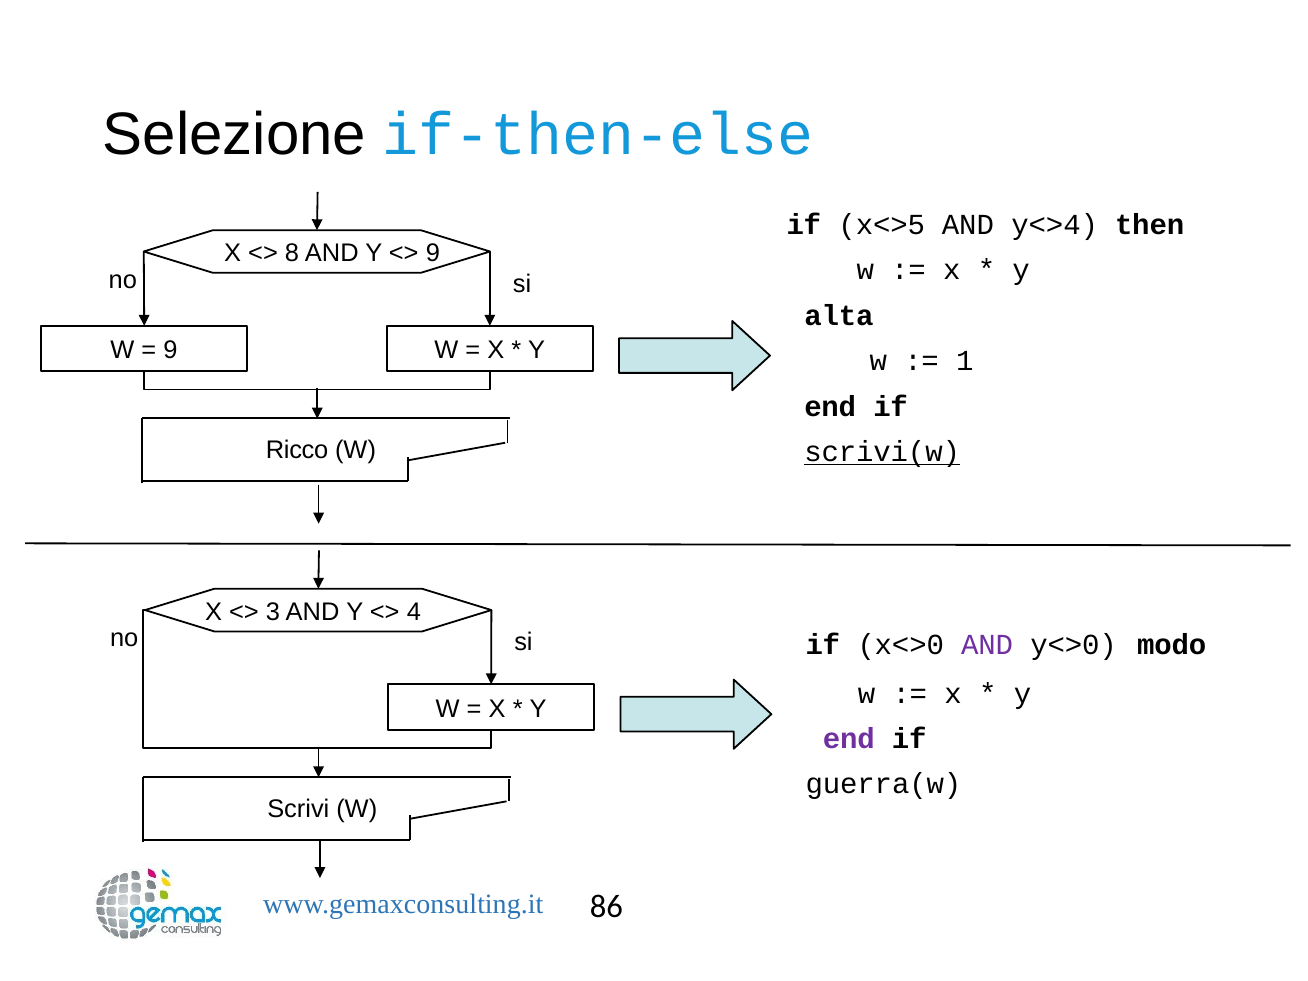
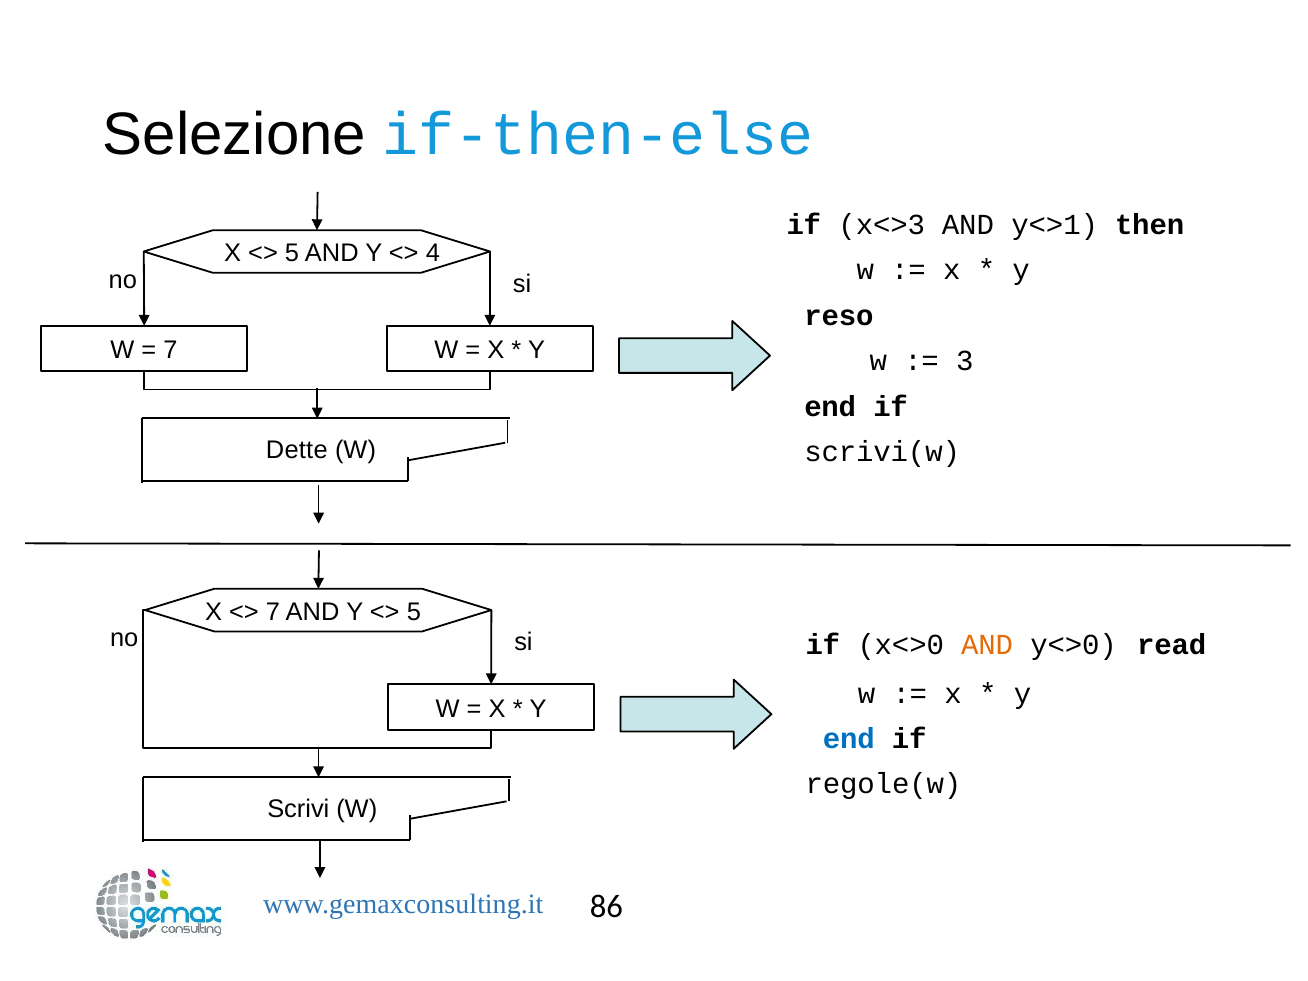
x<>5: x<>5 -> x<>3
y<>4: y<>4 -> y<>1
8 at (292, 253): 8 -> 5
9 at (433, 253): 9 -> 4
alta: alta -> reso
9 at (170, 350): 9 -> 7
1: 1 -> 3
Ricco: Ricco -> Dette
scrivi(w underline: present -> none
3 at (273, 612): 3 -> 7
4 at (414, 612): 4 -> 5
modo: modo -> read
AND at (987, 645) colour: purple -> orange
end at (849, 739) colour: purple -> blue
guerra(w: guerra(w -> regole(w
